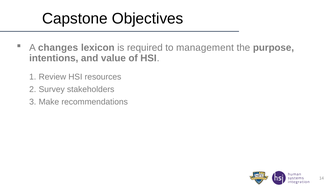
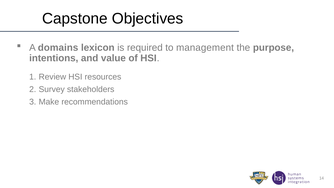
changes: changes -> domains
